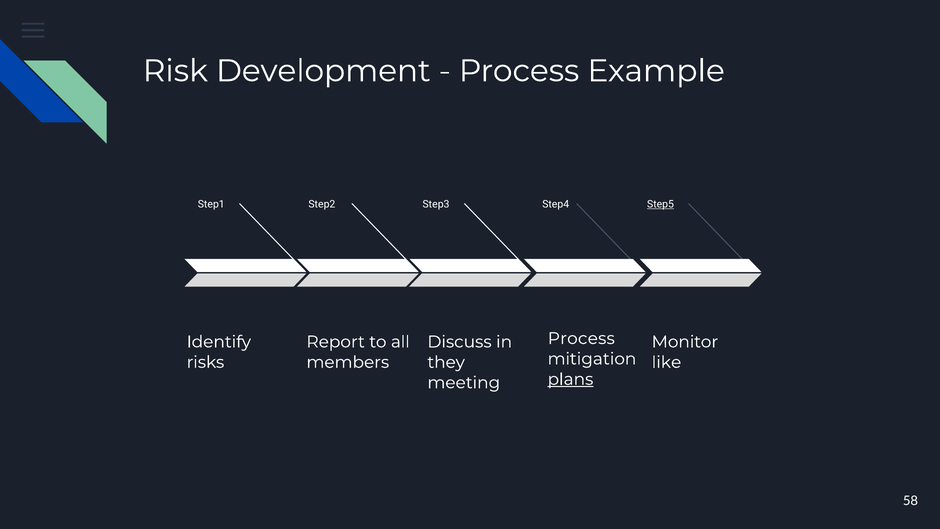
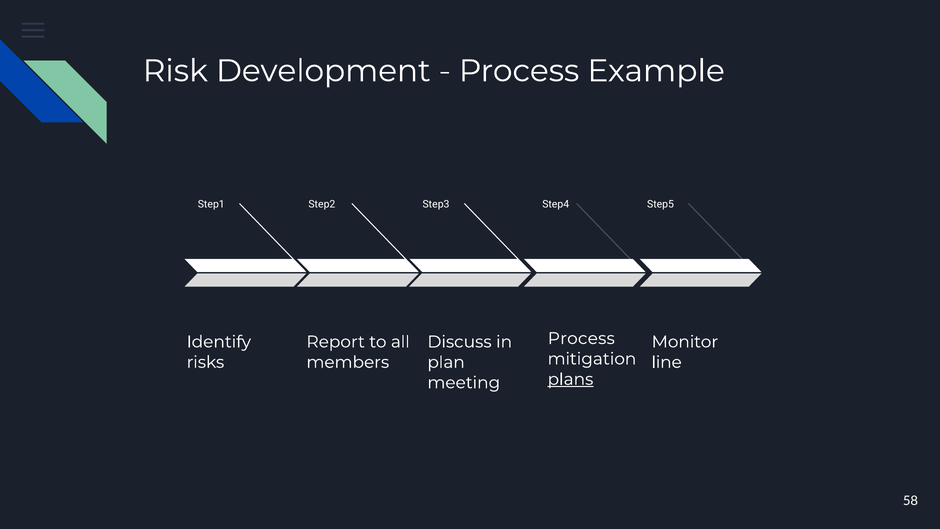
Step5 underline: present -> none
they: they -> plan
like: like -> line
